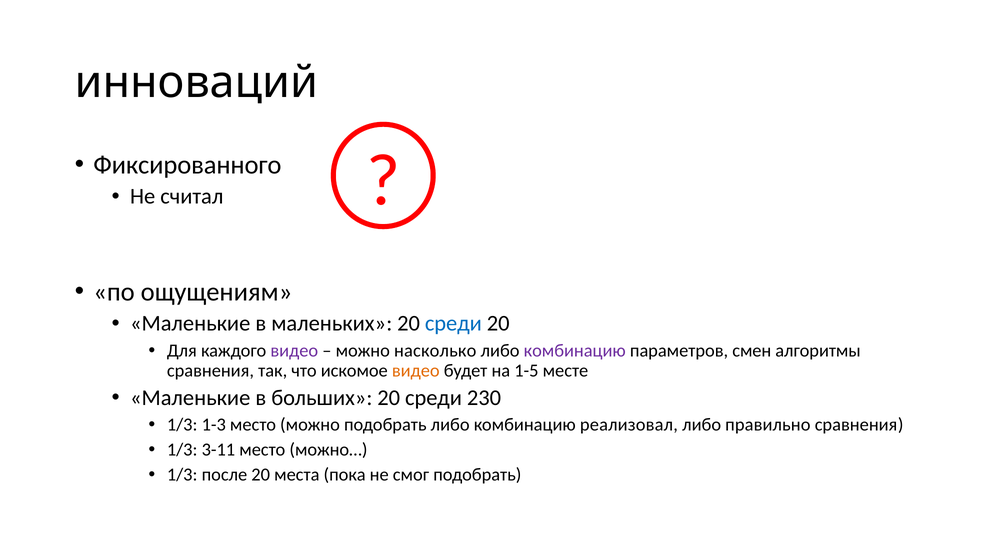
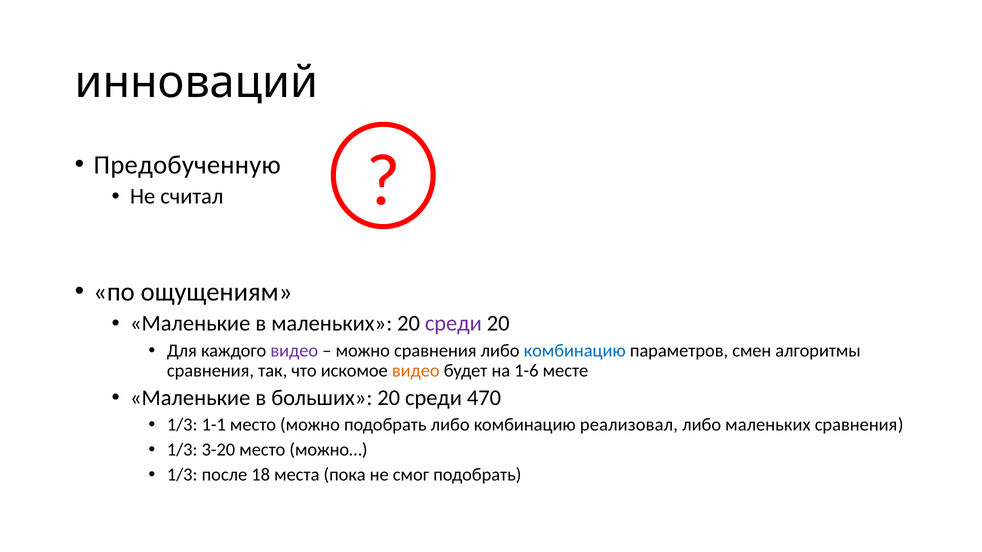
Фиксированного: Фиксированного -> Предобученную
среди at (453, 324) colour: blue -> purple
можно насколько: насколько -> сравнения
комбинацию at (575, 351) colour: purple -> blue
1-5: 1-5 -> 1-6
230: 230 -> 470
1-3: 1-3 -> 1-1
либо правильно: правильно -> маленьких
3-11: 3-11 -> 3-20
после 20: 20 -> 18
